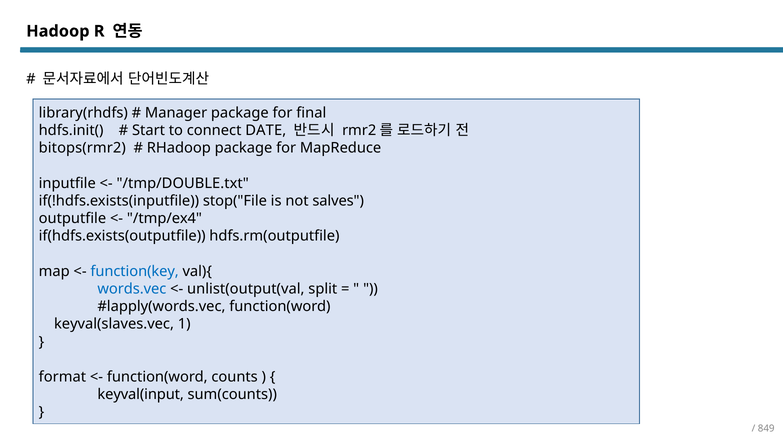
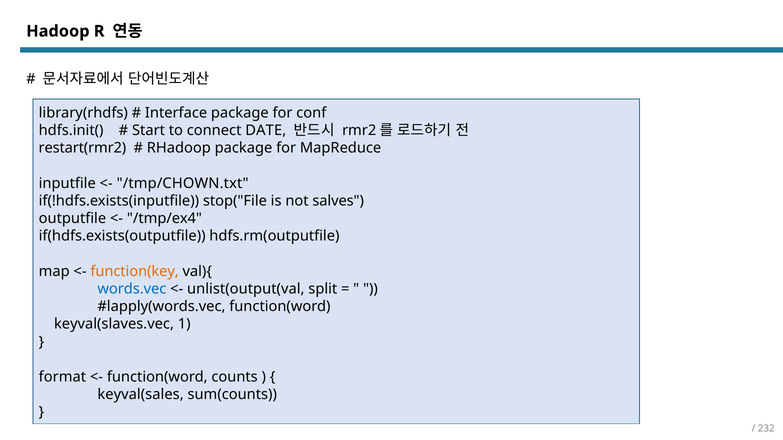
Manager: Manager -> Interface
final: final -> conf
bitops(rmr2: bitops(rmr2 -> restart(rmr2
/tmp/DOUBLE.txt: /tmp/DOUBLE.txt -> /tmp/CHOWN.txt
function(key colour: blue -> orange
keyval(input: keyval(input -> keyval(sales
849: 849 -> 232
